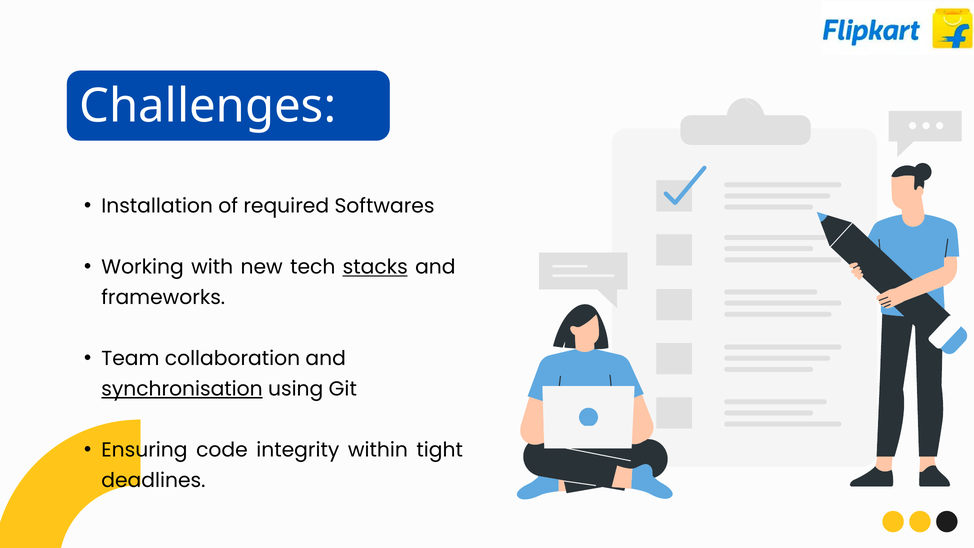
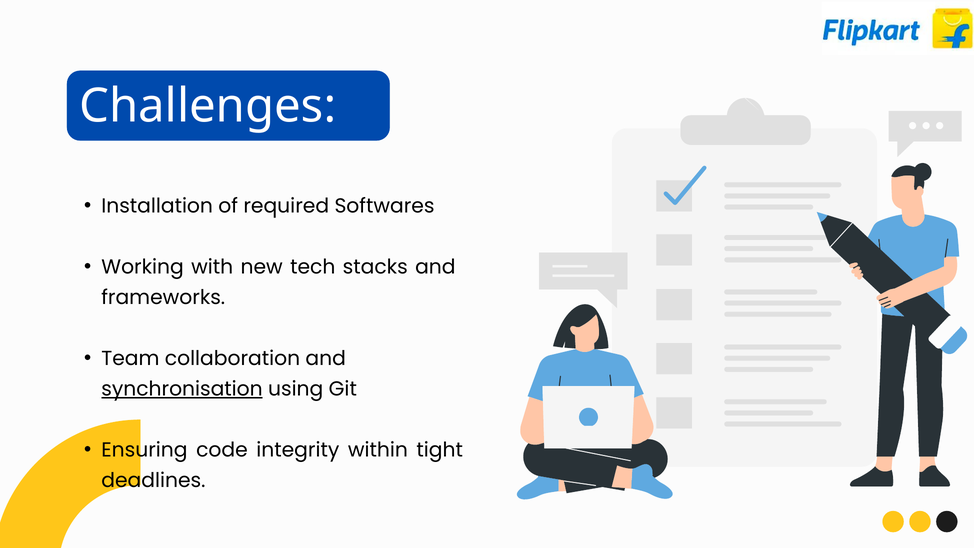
stacks underline: present -> none
